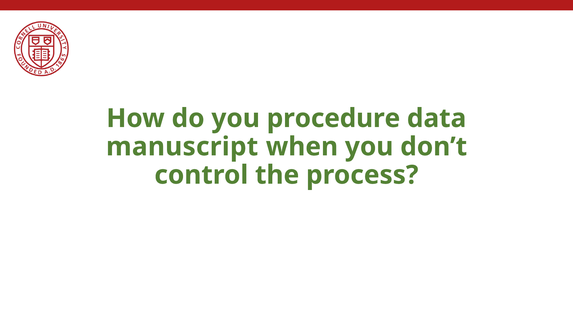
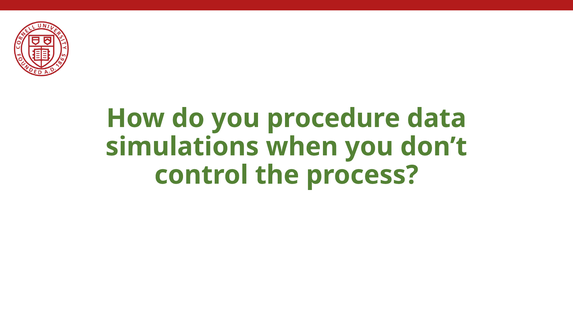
manuscript: manuscript -> simulations
